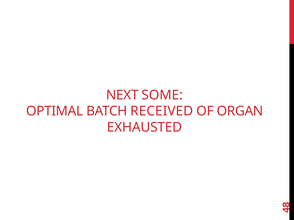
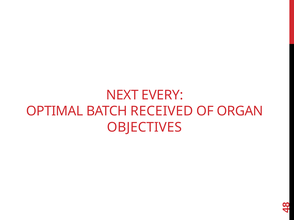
SOME: SOME -> EVERY
EXHAUSTED: EXHAUSTED -> OBJECTIVES
